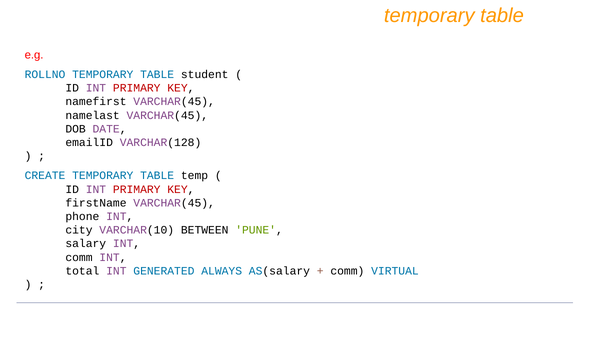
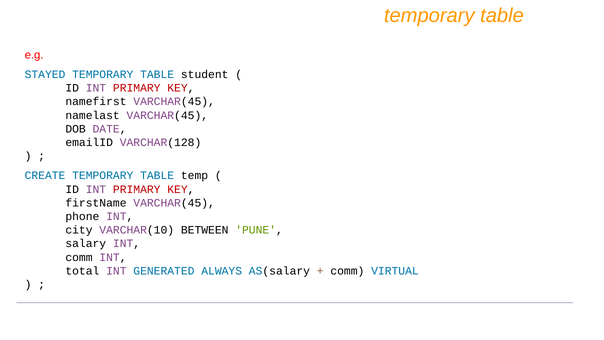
ROLLNO: ROLLNO -> STAYED
